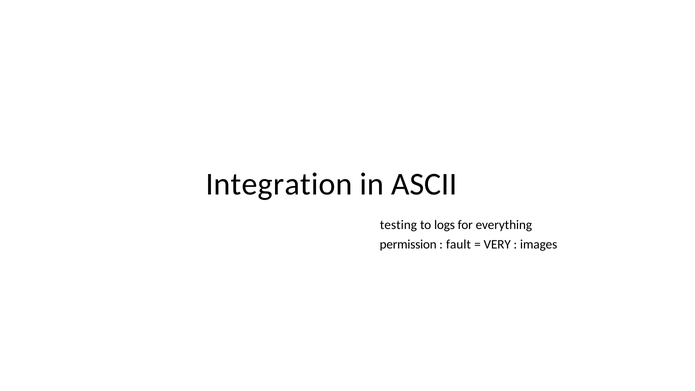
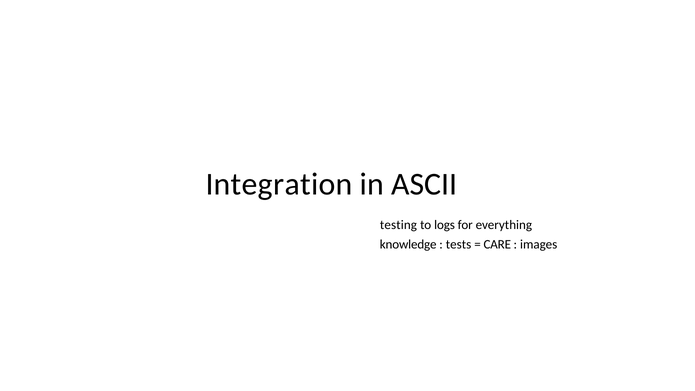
permission: permission -> knowledge
fault: fault -> tests
VERY: VERY -> CARE
